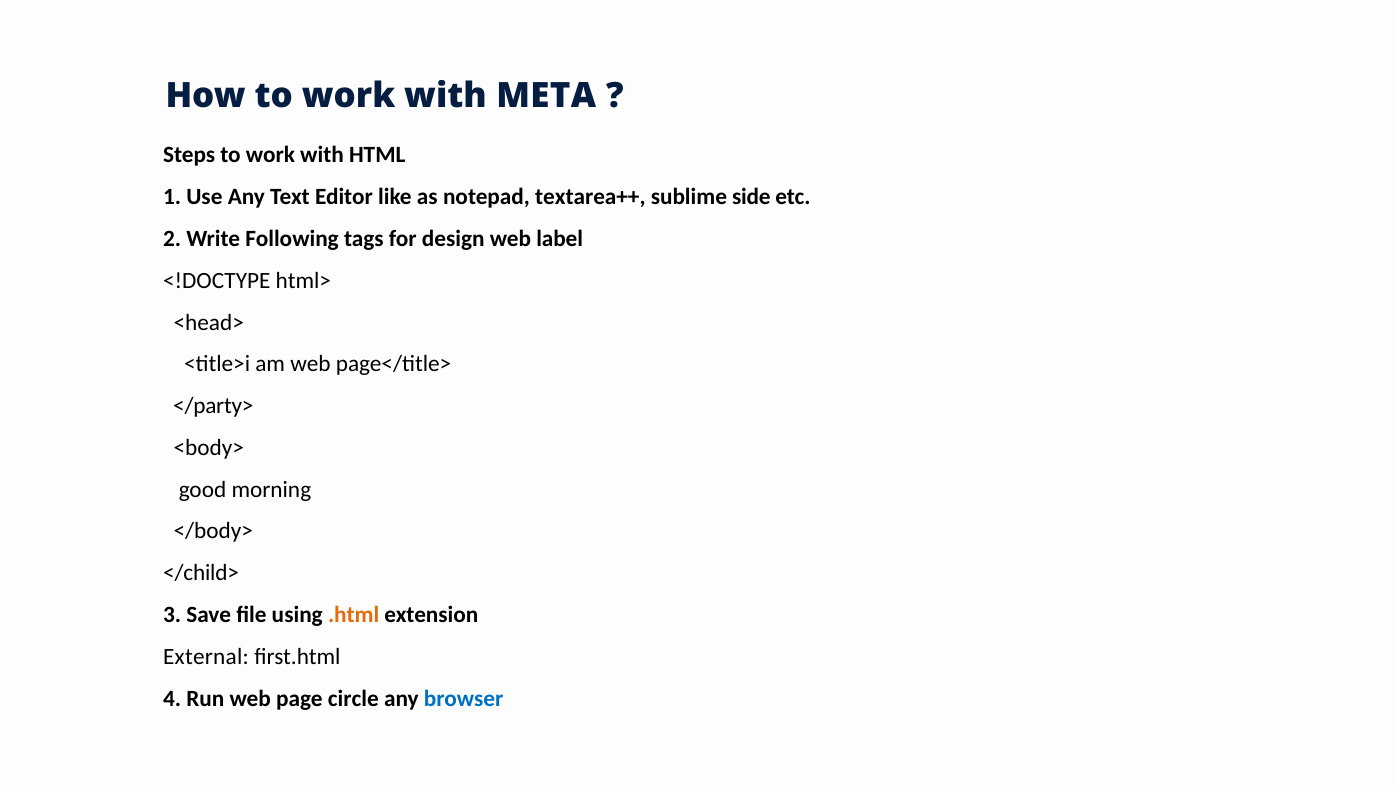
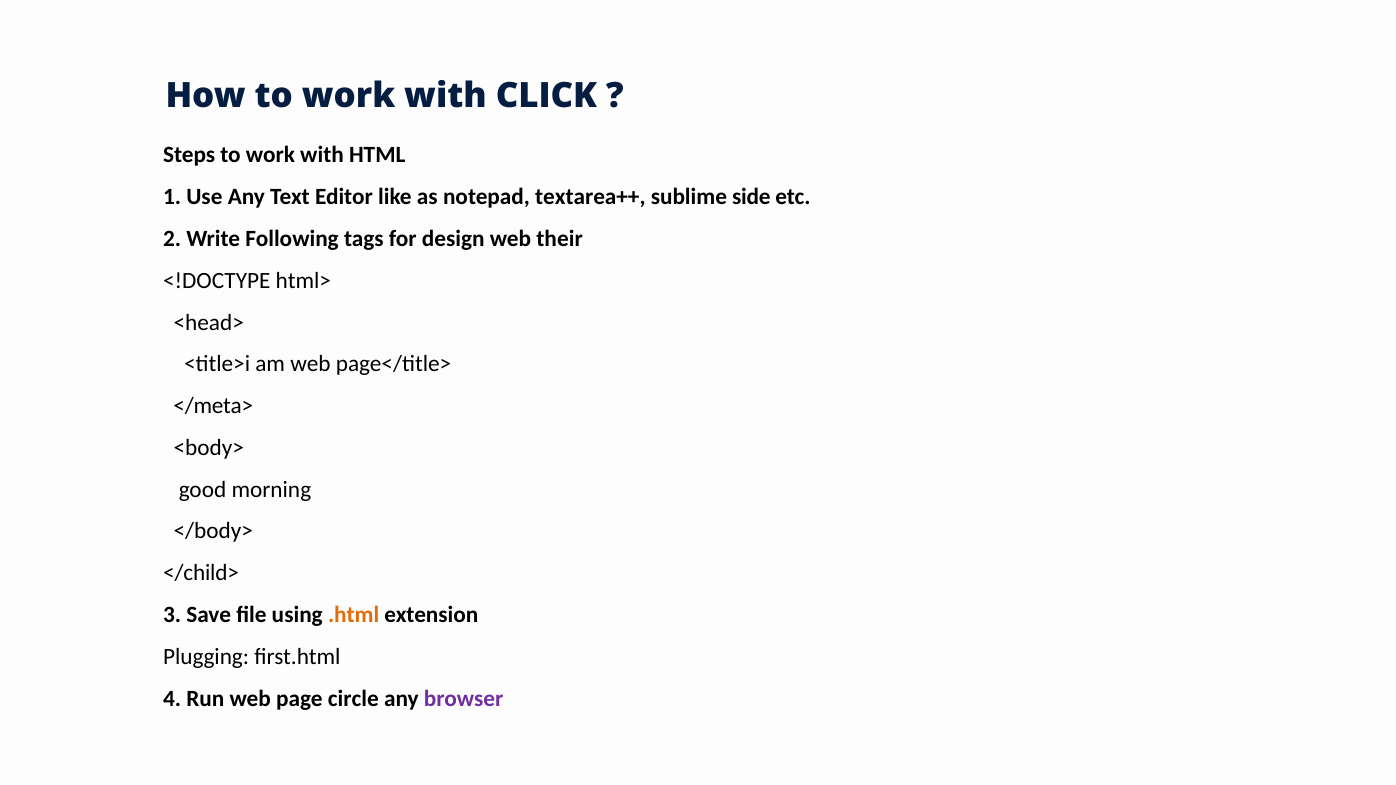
META: META -> CLICK
label: label -> their
</party>: </party> -> </meta>
External: External -> Plugging
browser colour: blue -> purple
